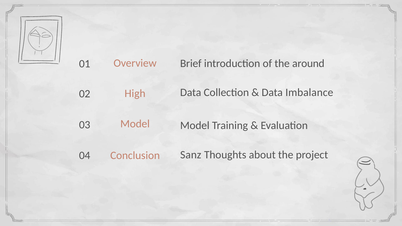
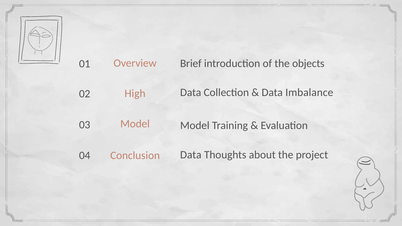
around: around -> objects
Sanz at (191, 155): Sanz -> Data
